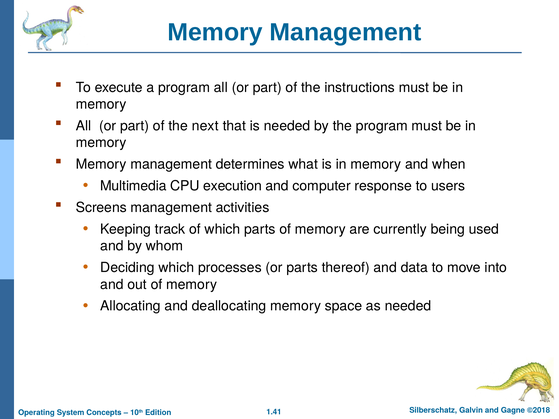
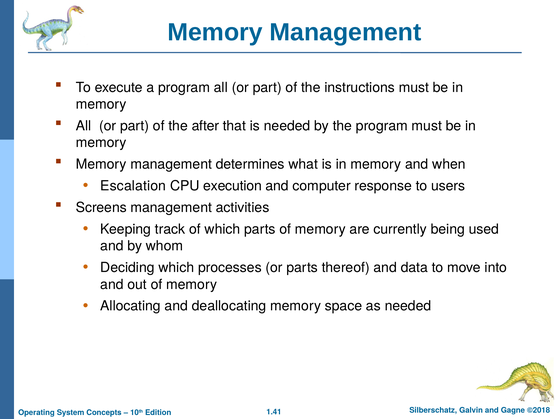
next: next -> after
Multimedia: Multimedia -> Escalation
